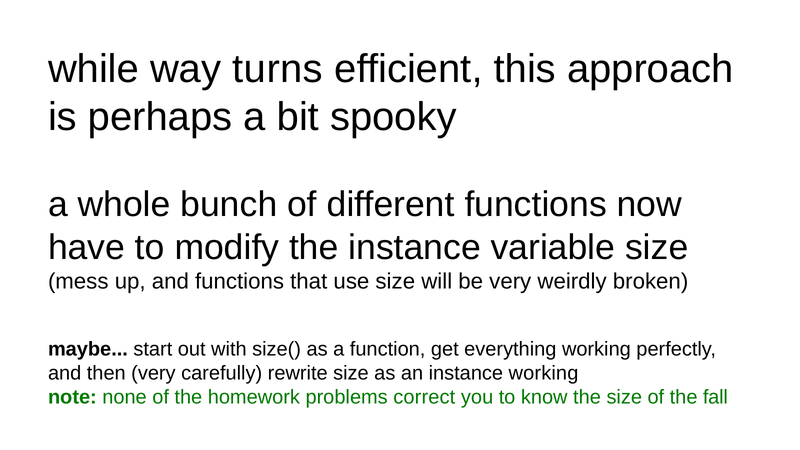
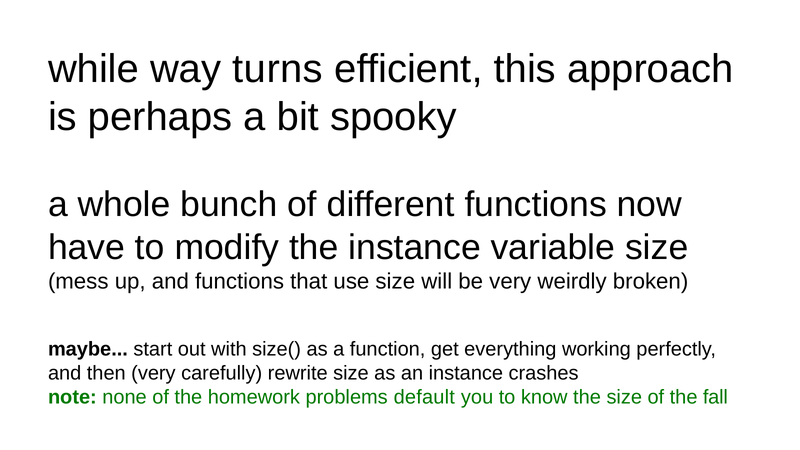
instance working: working -> crashes
correct: correct -> default
